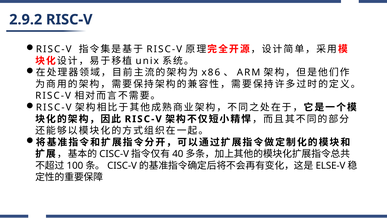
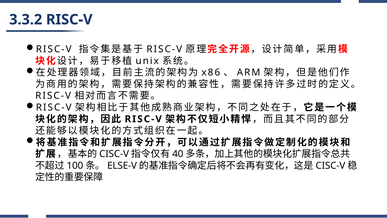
2.9.2: 2.9.2 -> 3.3.2
CISC-V at (122, 165): CISC-V -> ELSE-V
ELSE-V at (330, 165): ELSE-V -> CISC-V
